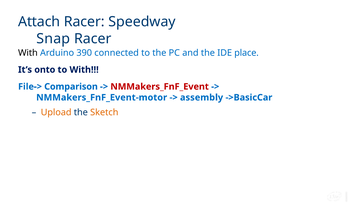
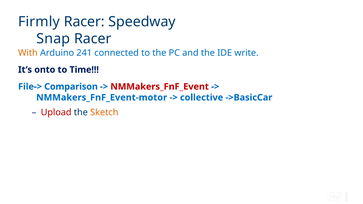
Attach: Attach -> Firmly
With at (28, 53) colour: black -> orange
390: 390 -> 241
place: place -> write
to With: With -> Time
assembly: assembly -> collective
Upload colour: orange -> red
